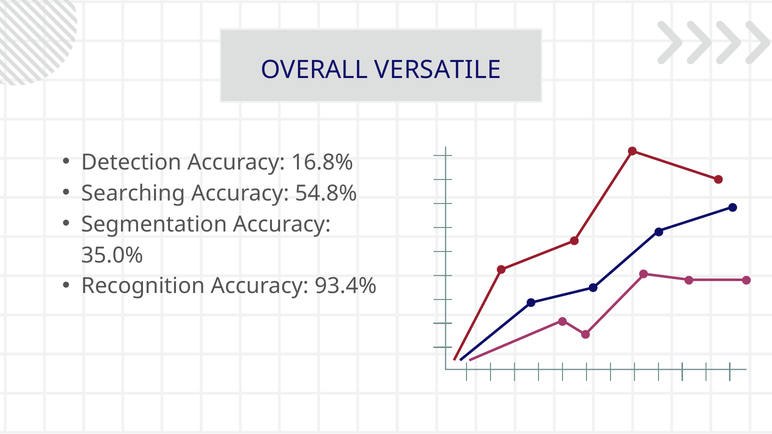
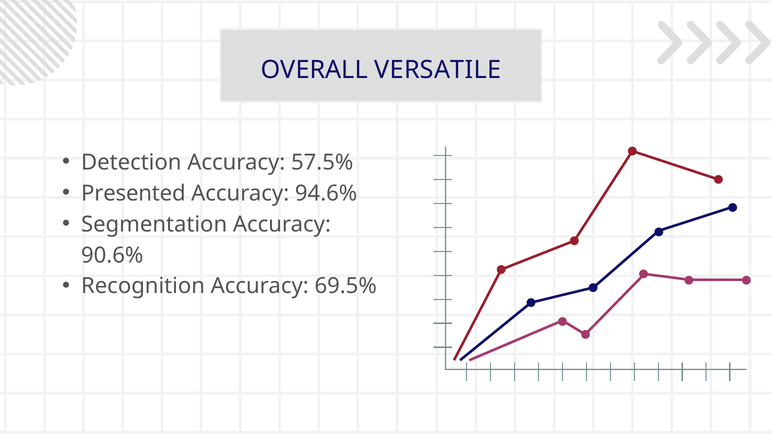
16.8%: 16.8% -> 57.5%
Searching: Searching -> Presented
54.8%: 54.8% -> 94.6%
35.0%: 35.0% -> 90.6%
93.4%: 93.4% -> 69.5%
